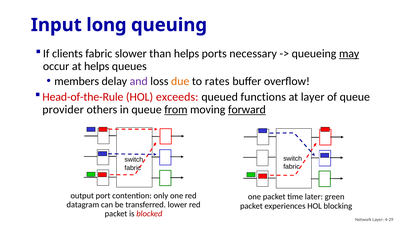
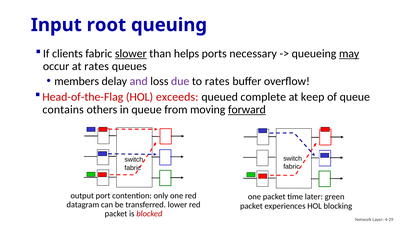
long: long -> root
slower underline: none -> present
at helps: helps -> rates
due colour: orange -> purple
Head-of-the-Rule: Head-of-the-Rule -> Head-of-the-Flag
functions: functions -> complete
at layer: layer -> keep
provider: provider -> contains
from underline: present -> none
